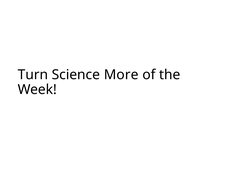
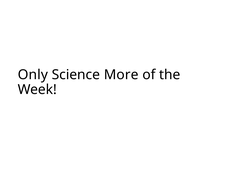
Turn: Turn -> Only
